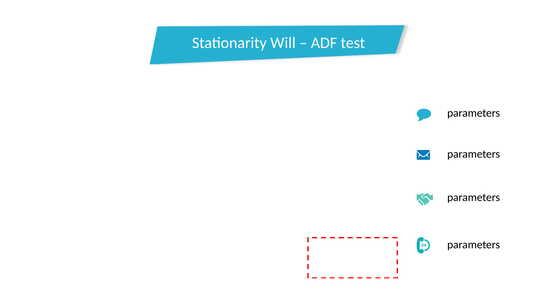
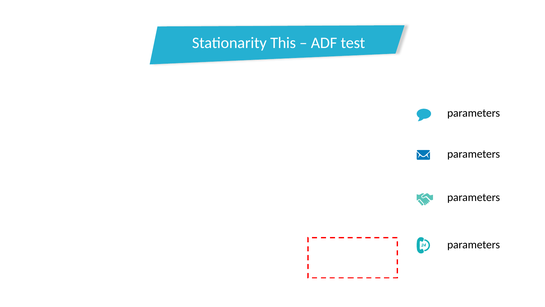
Will: Will -> This
